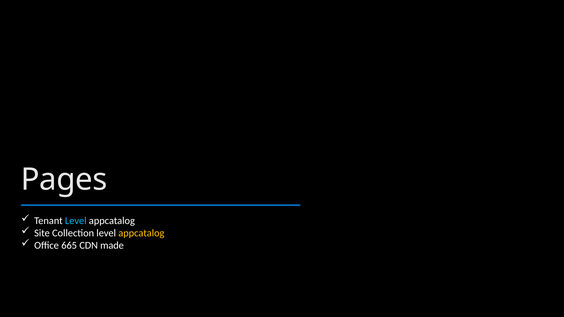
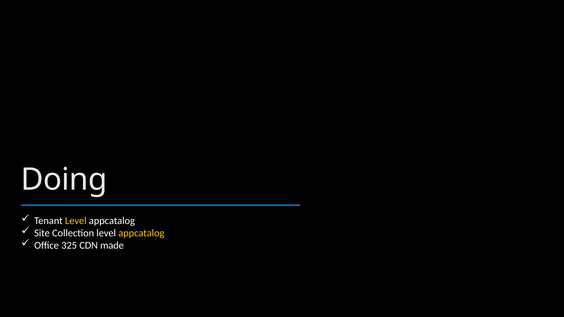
Pages: Pages -> Doing
Level at (76, 221) colour: light blue -> yellow
665: 665 -> 325
